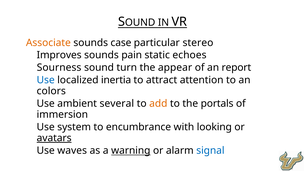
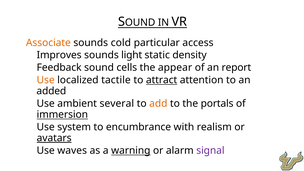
case: case -> cold
stereo: stereo -> access
pain: pain -> light
echoes: echoes -> density
Sourness: Sourness -> Feedback
turn: turn -> cells
Use at (46, 80) colour: blue -> orange
inertia: inertia -> tactile
attract underline: none -> present
colors: colors -> added
immersion underline: none -> present
looking: looking -> realism
signal colour: blue -> purple
